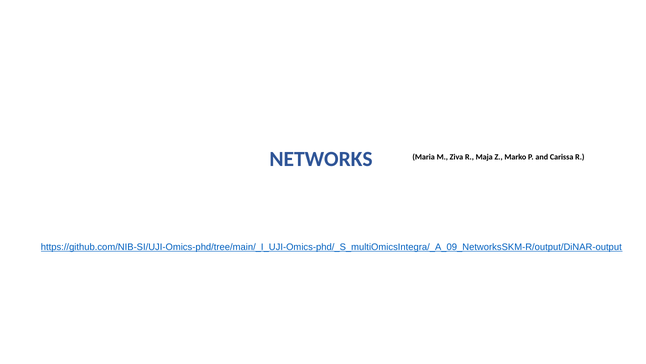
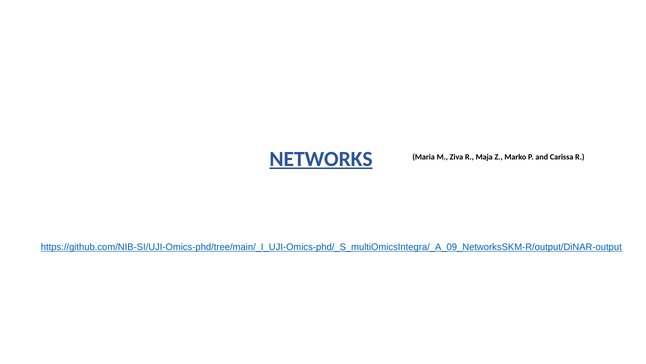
NETWORKS underline: none -> present
